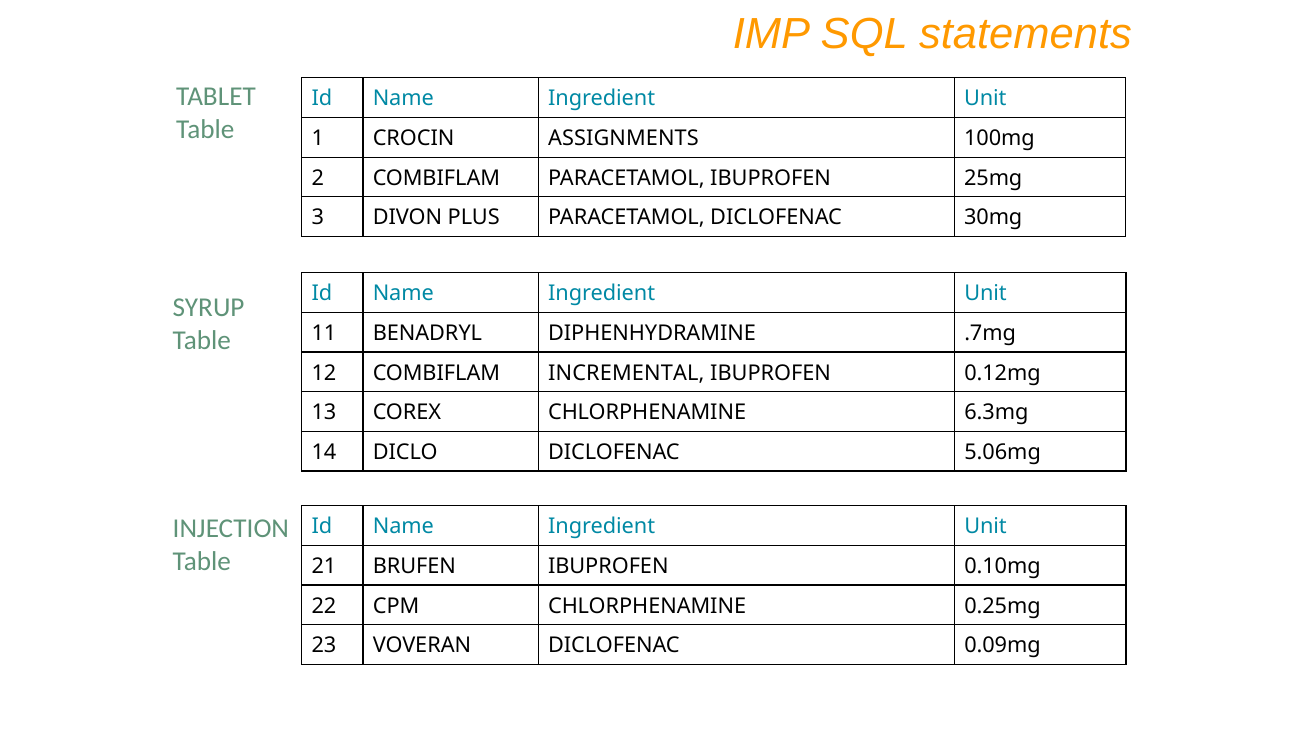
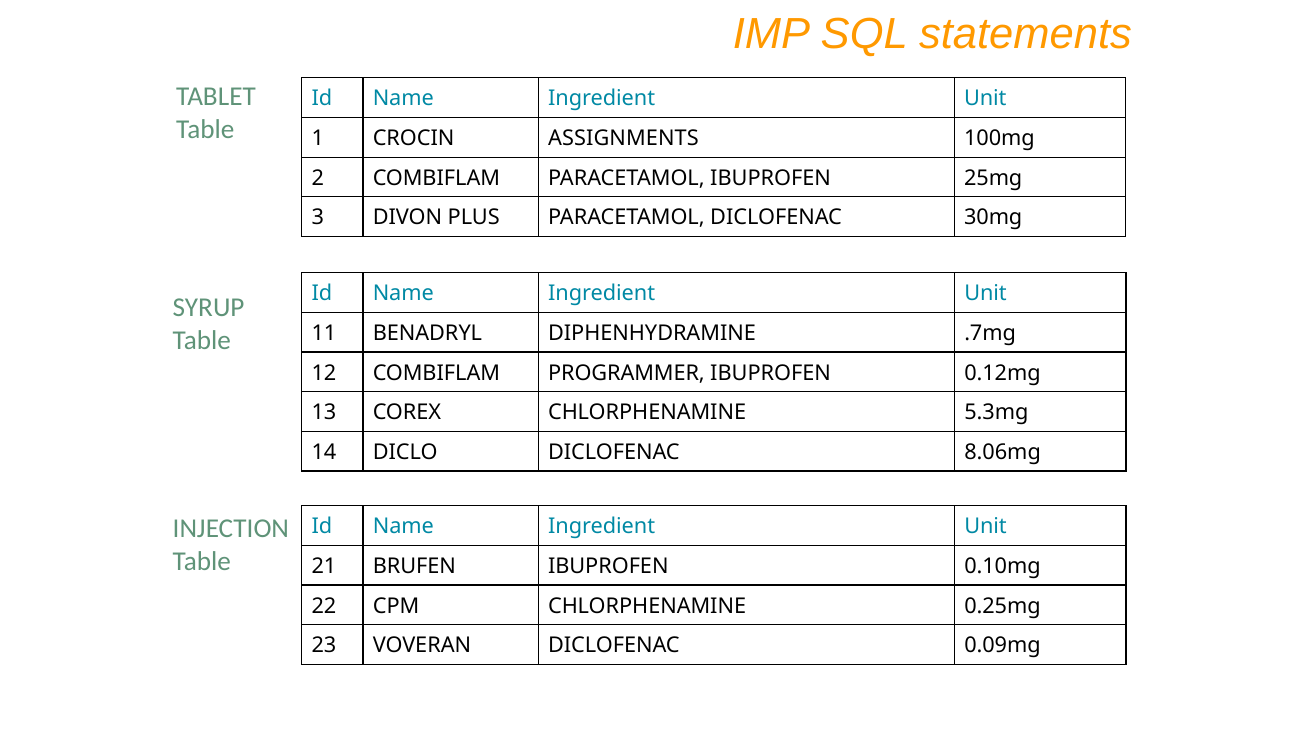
INCREMENTAL: INCREMENTAL -> PROGRAMMER
6.3mg: 6.3mg -> 5.3mg
5.06mg: 5.06mg -> 8.06mg
